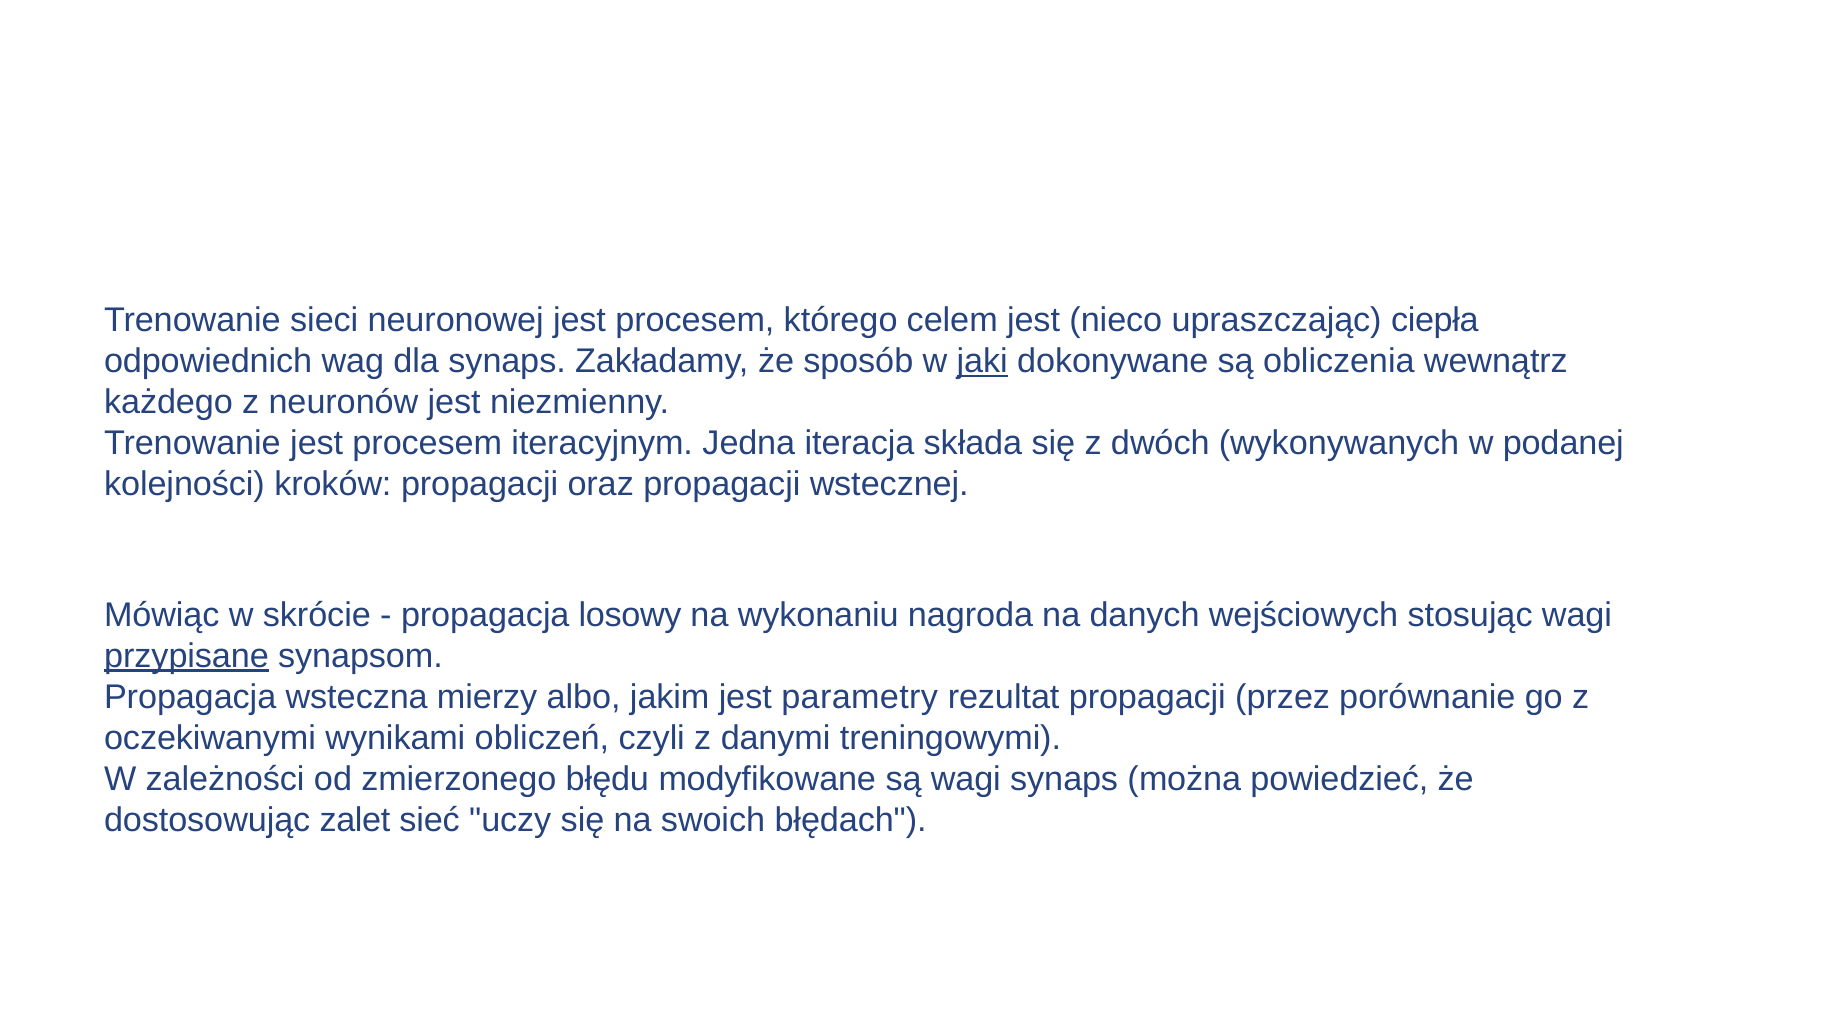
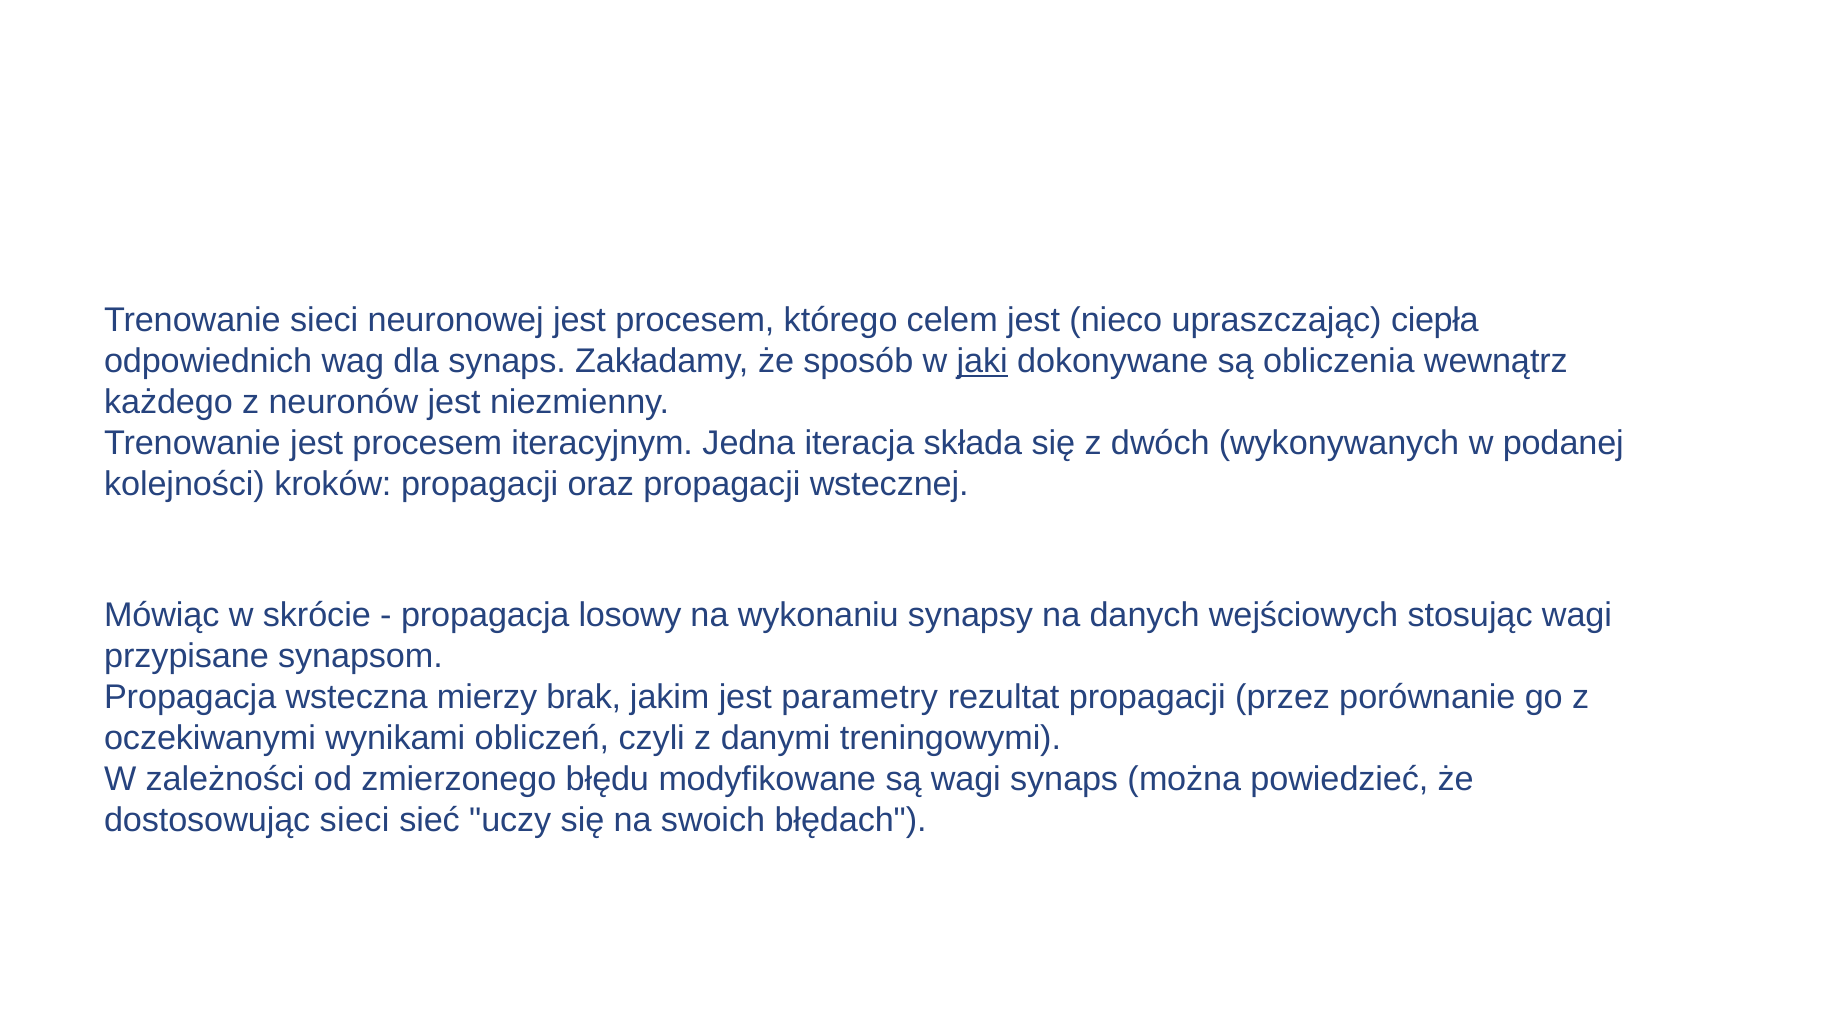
nagroda: nagroda -> synapsy
przypisane underline: present -> none
albo: albo -> brak
dostosowując zalet: zalet -> sieci
